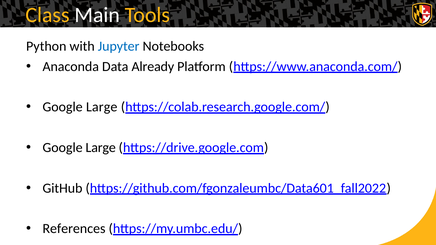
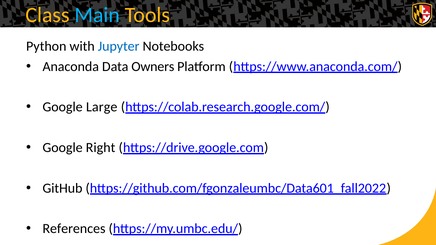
Main colour: white -> light blue
Already: Already -> Owners
Large at (101, 148): Large -> Right
